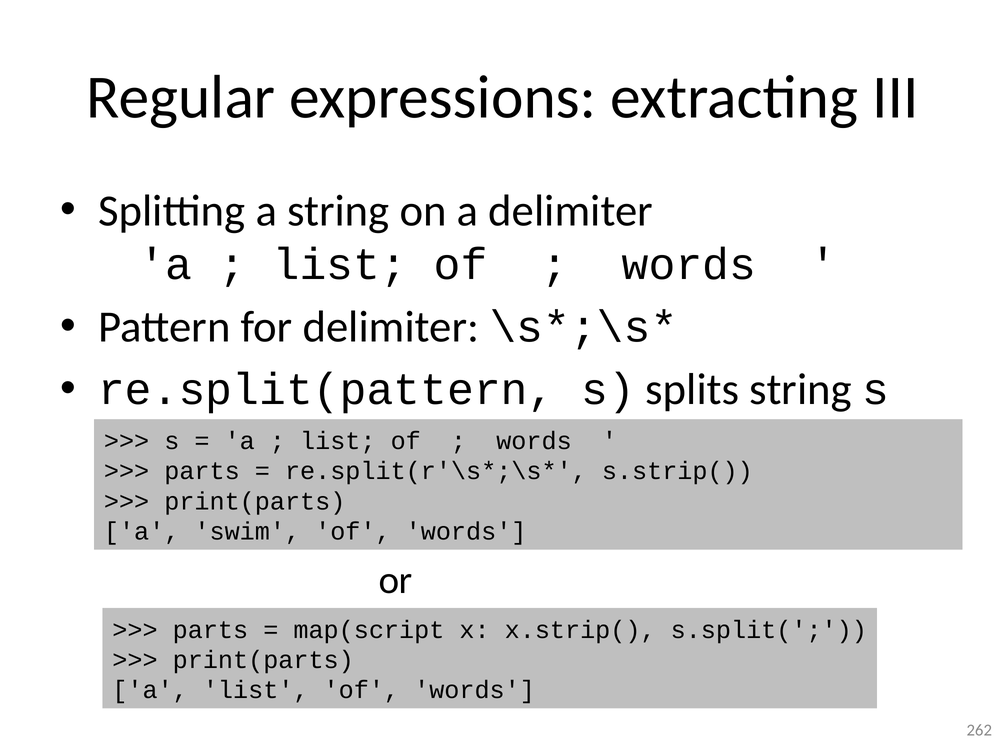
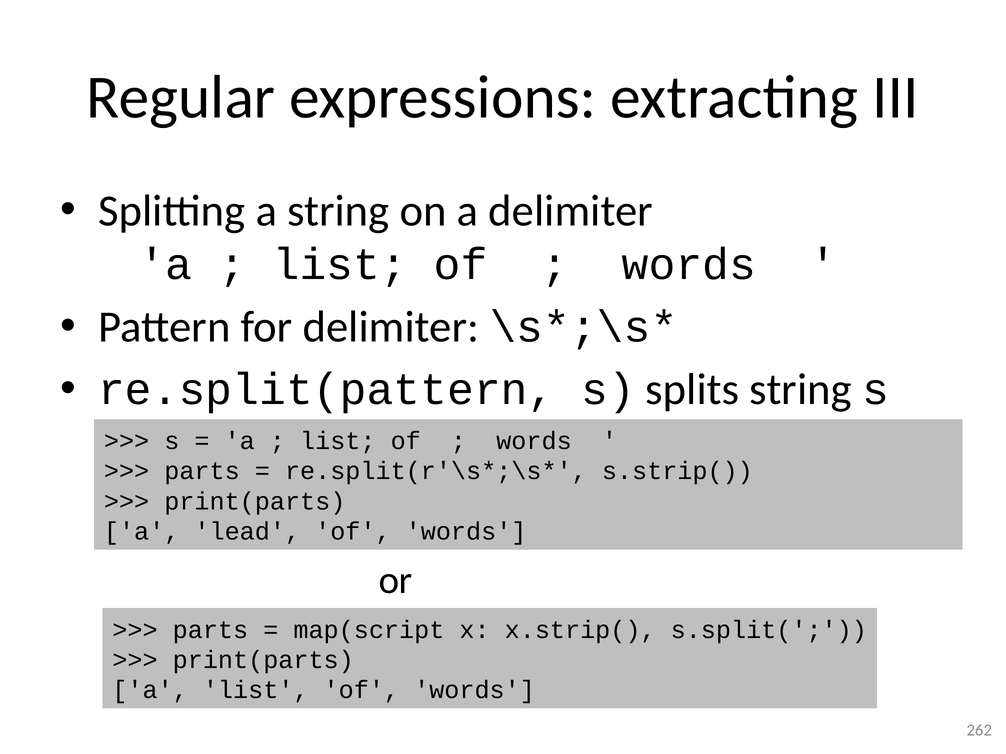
swim: swim -> lead
